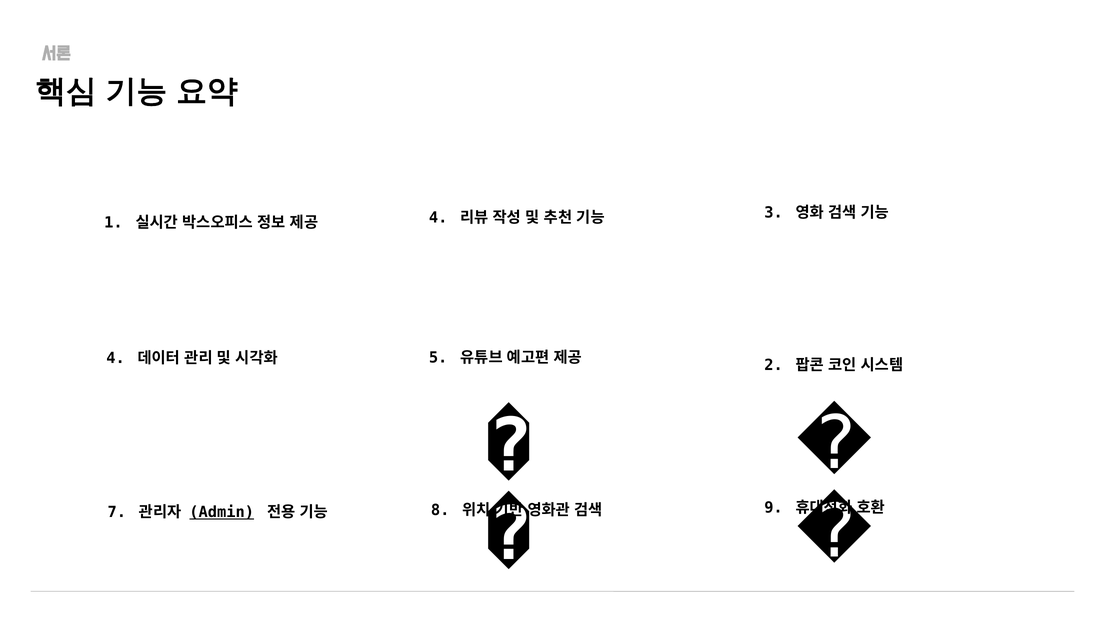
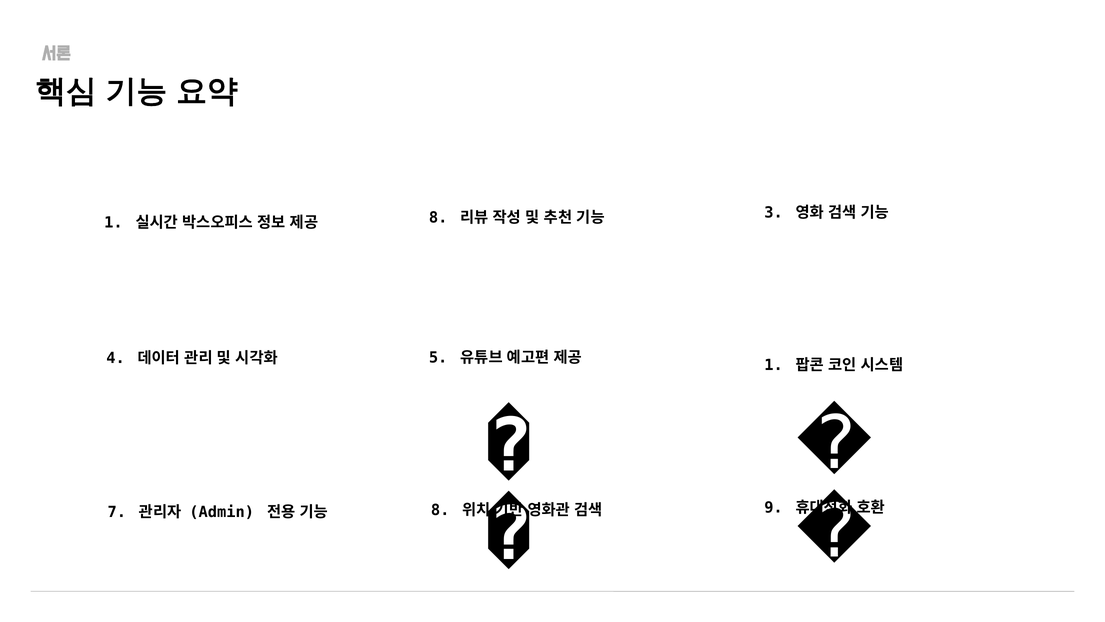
4 at (438, 217): 4 -> 8
2 at (774, 365): 2 -> 1
Admin underline: present -> none
